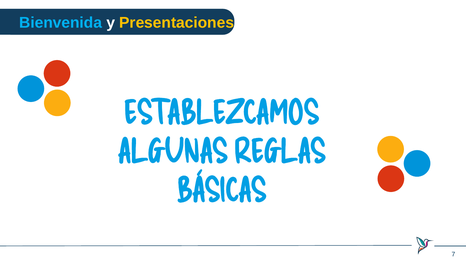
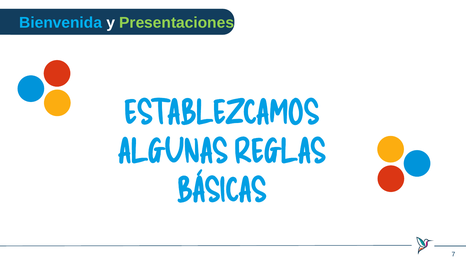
Presentaciones colour: yellow -> light green
